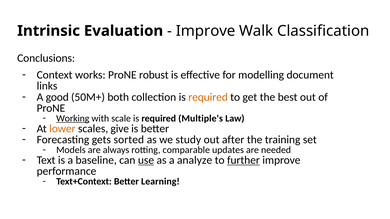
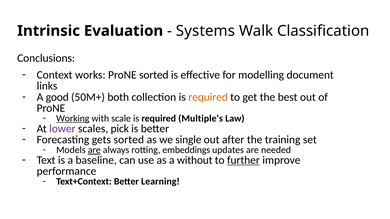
Improve at (206, 31): Improve -> Systems
ProNE robust: robust -> sorted
lower colour: orange -> purple
give: give -> pick
study: study -> single
are at (94, 150) underline: none -> present
comparable: comparable -> embeddings
use underline: present -> none
analyze: analyze -> without
